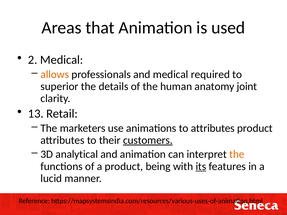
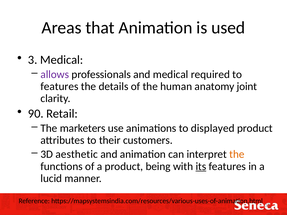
2: 2 -> 3
allows colour: orange -> purple
superior at (60, 87): superior -> features
13: 13 -> 90
to attributes: attributes -> displayed
customers underline: present -> none
analytical: analytical -> aesthetic
